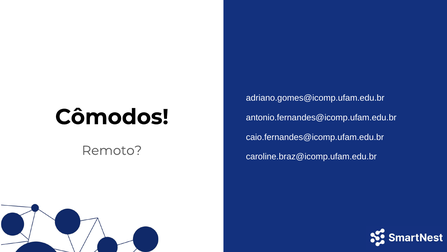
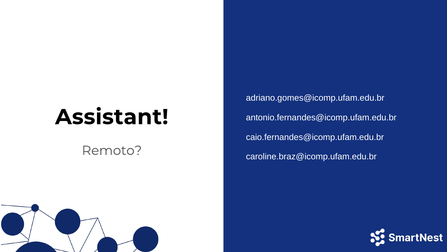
Cômodos: Cômodos -> Assistant
